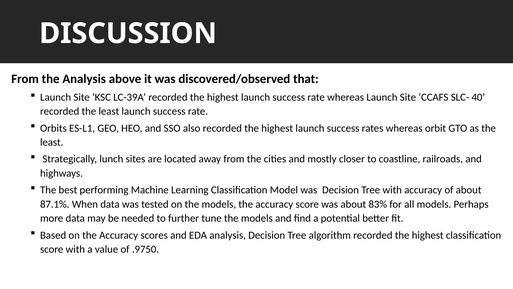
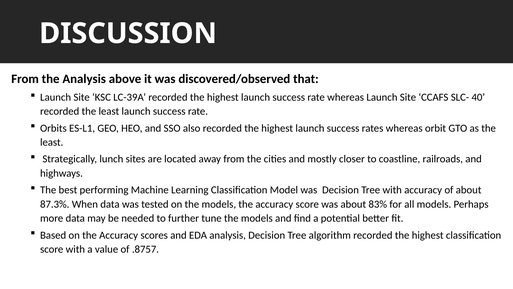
87.1%: 87.1% -> 87.3%
.9750: .9750 -> .8757
